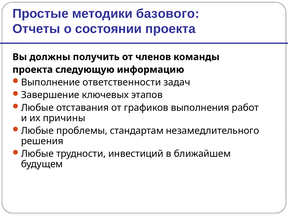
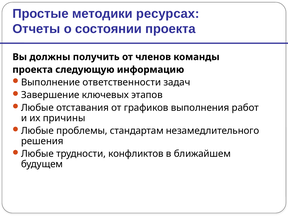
базового: базового -> ресурсах
инвестиций: инвестиций -> конфликтов
